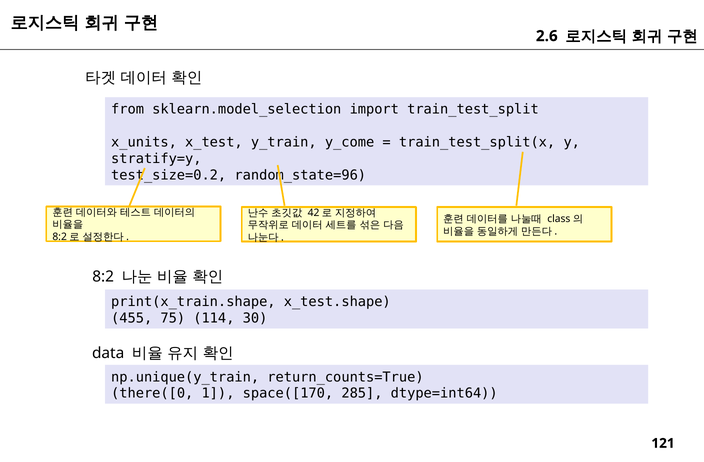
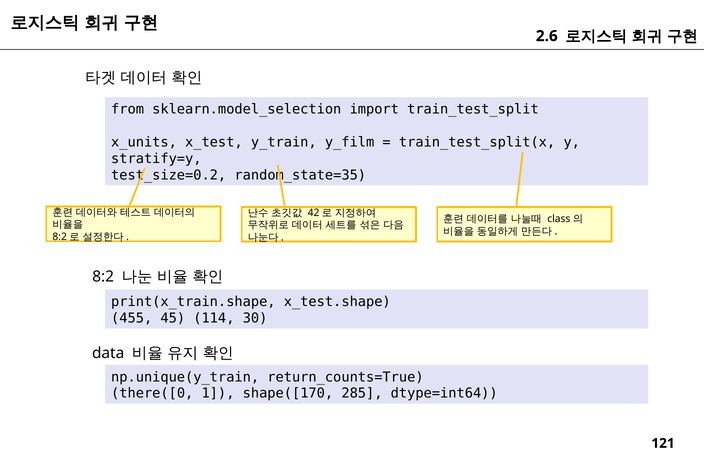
y_come: y_come -> y_film
random_state=96: random_state=96 -> random_state=35
75: 75 -> 45
space([170: space([170 -> shape([170
